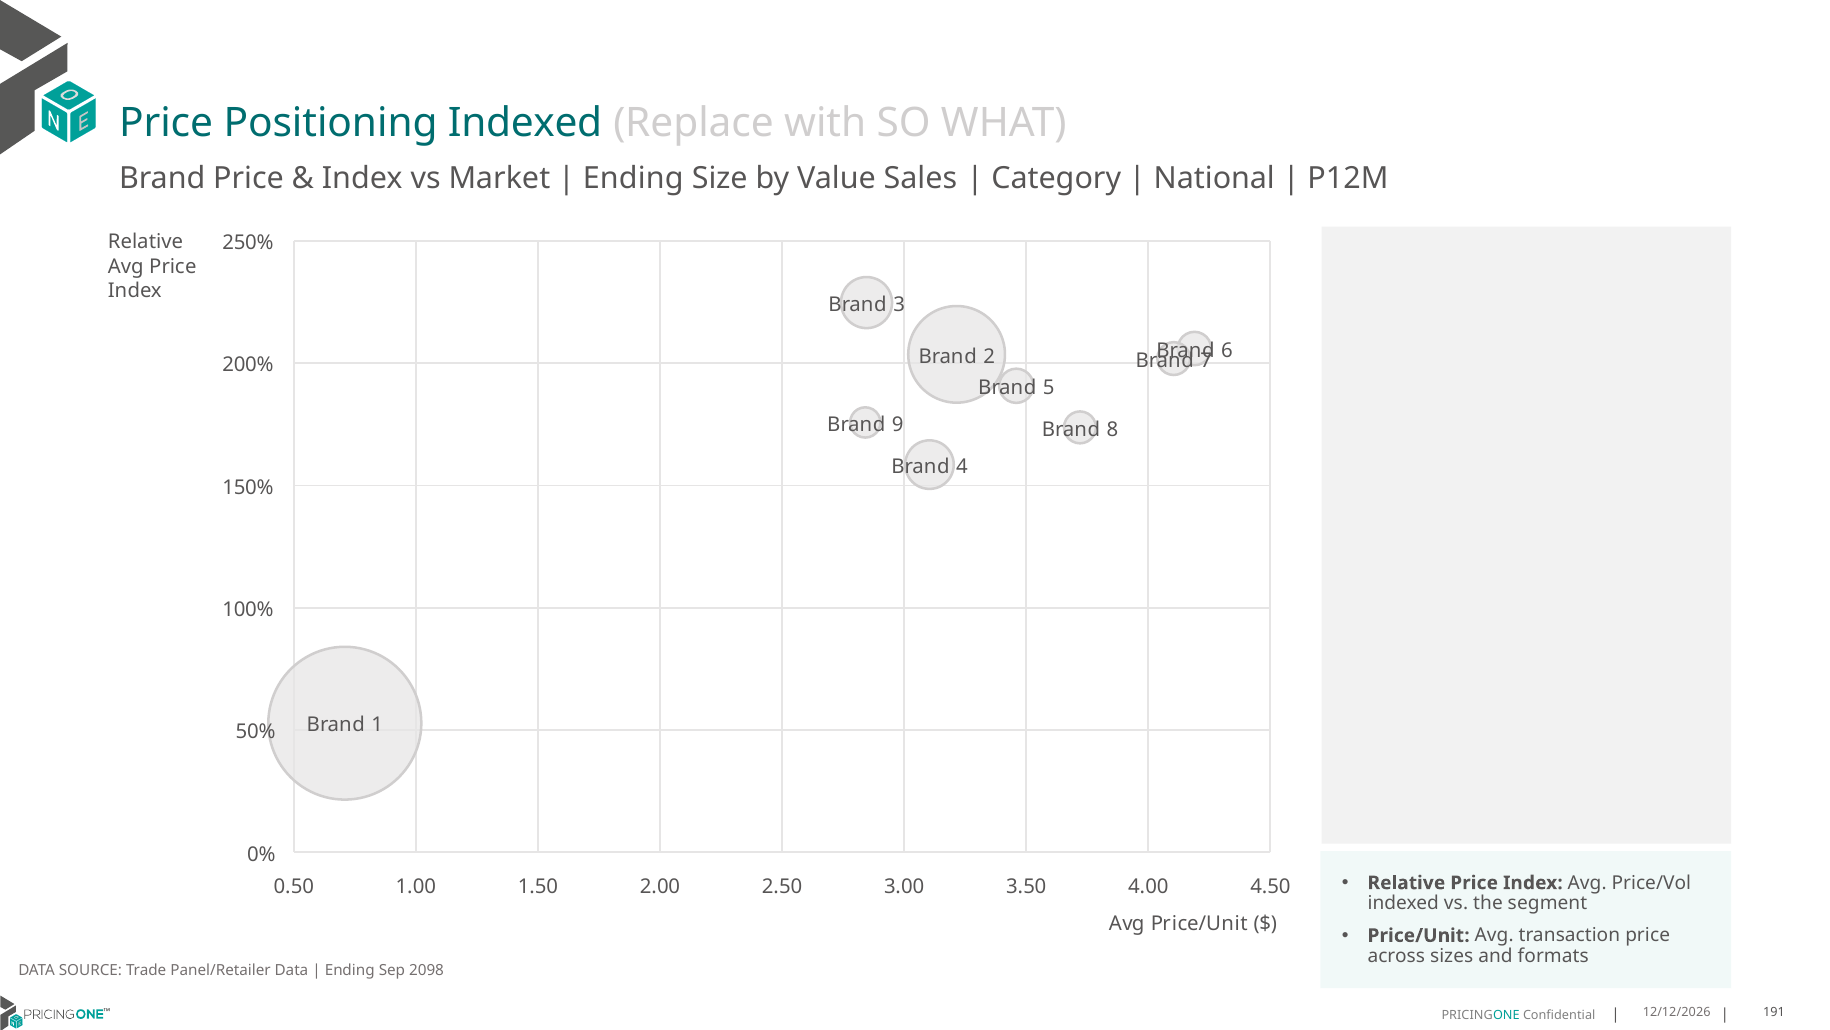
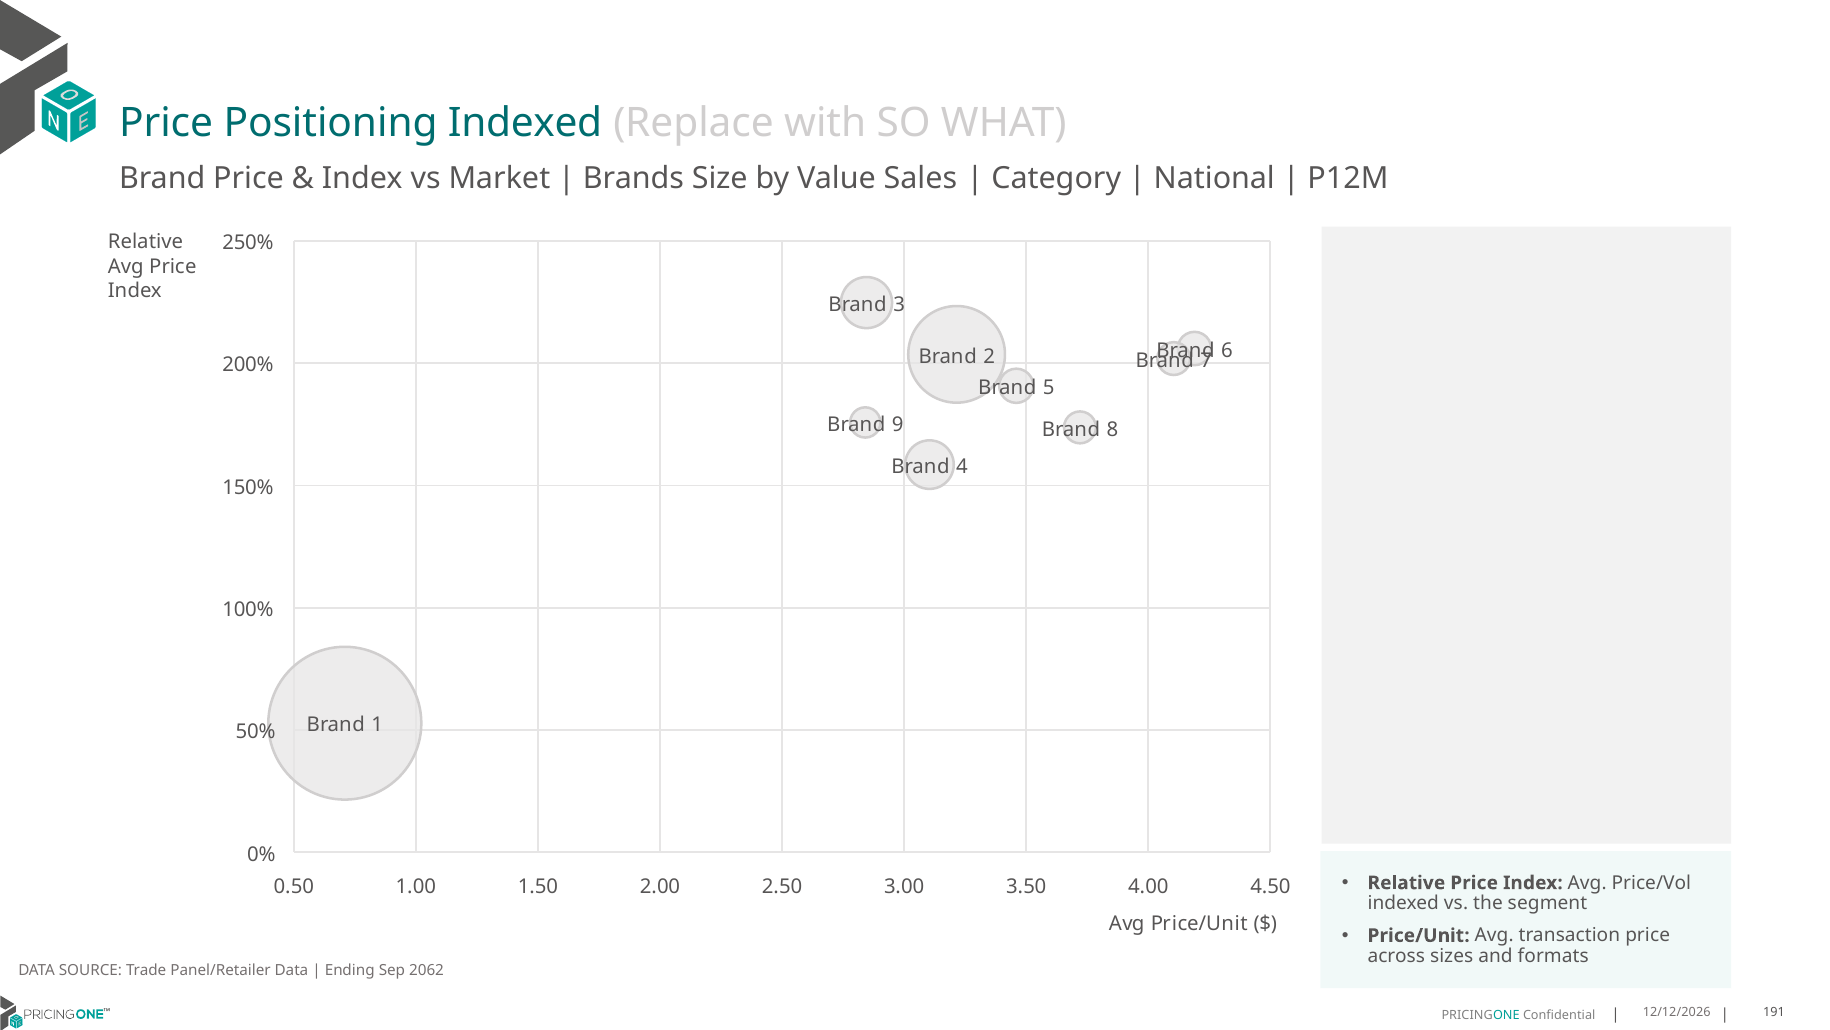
Ending at (633, 178): Ending -> Brands
2098: 2098 -> 2062
